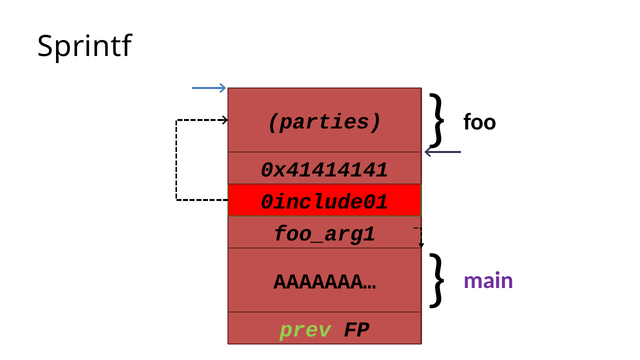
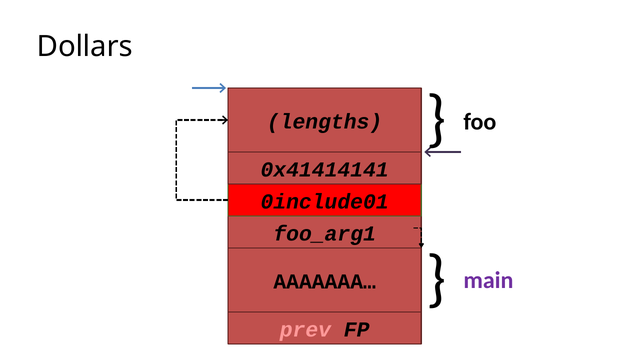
Sprintf: Sprintf -> Dollars
parties: parties -> lengths
prev colour: light green -> pink
